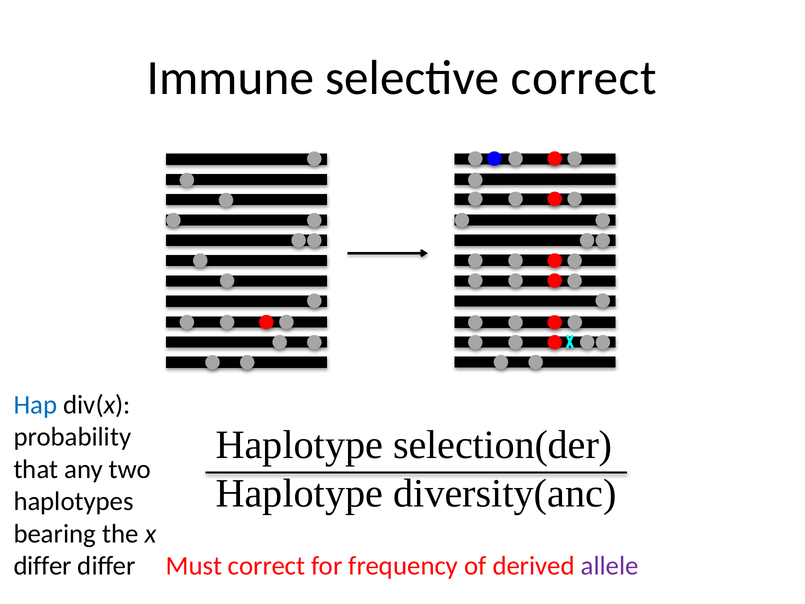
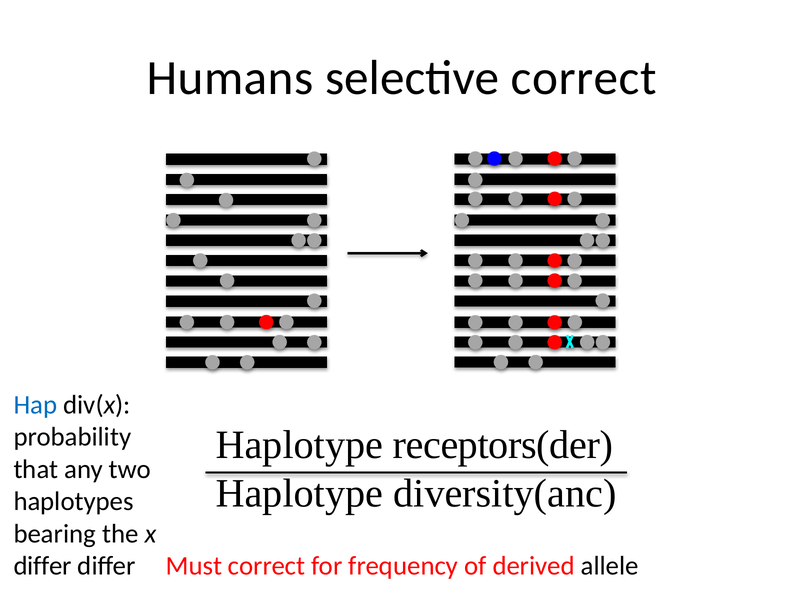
Immune: Immune -> Humans
selection(der: selection(der -> receptors(der
allele colour: purple -> black
